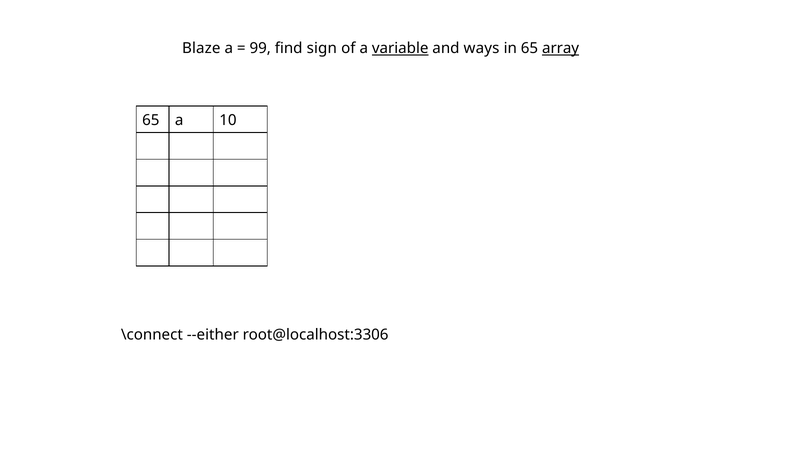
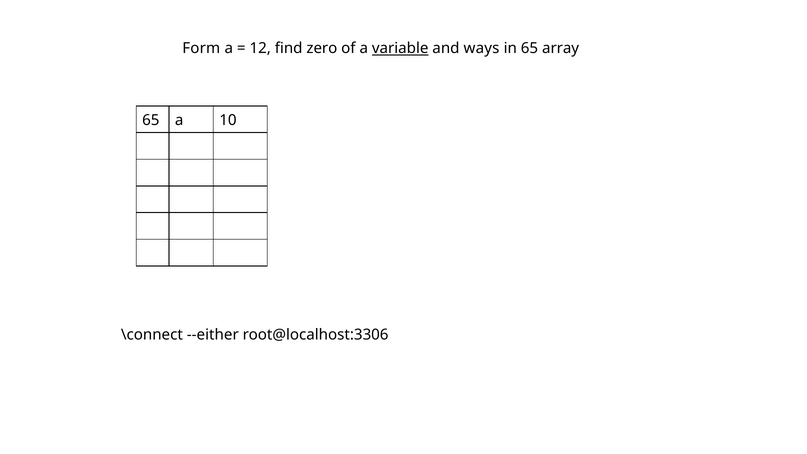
Blaze: Blaze -> Form
99: 99 -> 12
sign: sign -> zero
array underline: present -> none
